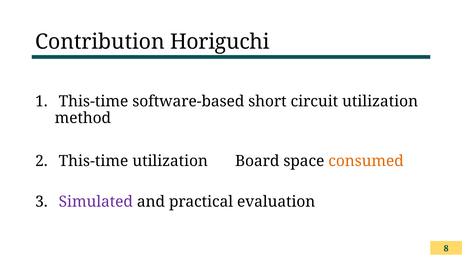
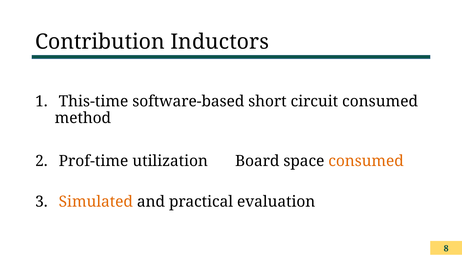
Horiguchi: Horiguchi -> Inductors
circuit utilization: utilization -> consumed
This-time at (94, 161): This-time -> Prof-time
Simulated colour: purple -> orange
